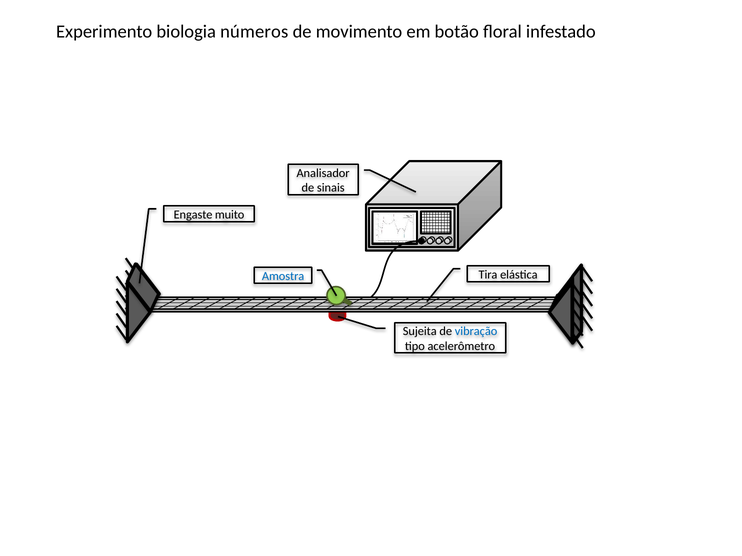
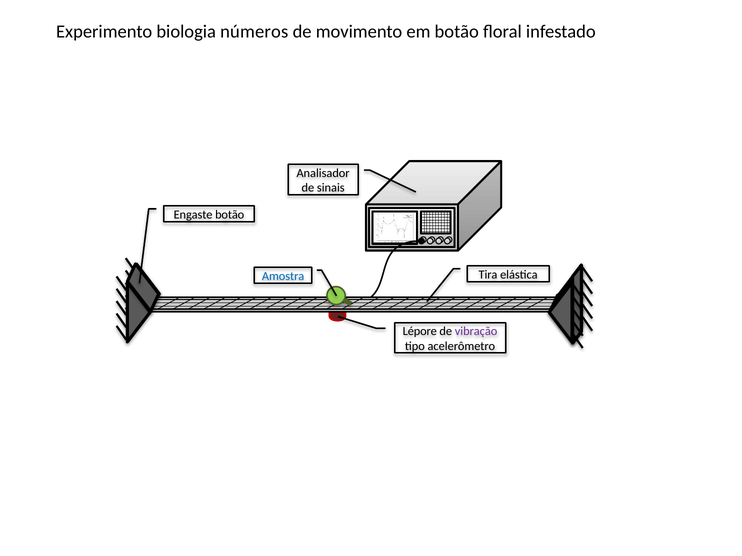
Engaste muito: muito -> botão
Sujeita: Sujeita -> Lépore
vibração colour: blue -> purple
